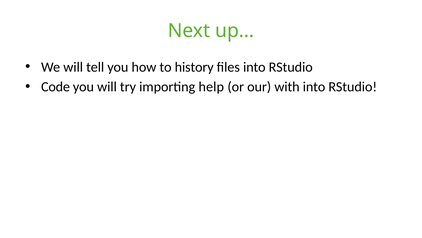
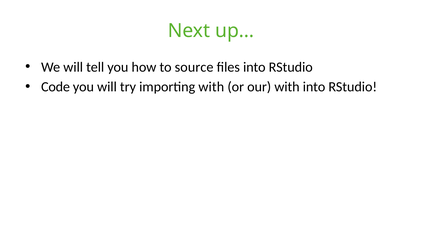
history: history -> source
importing help: help -> with
